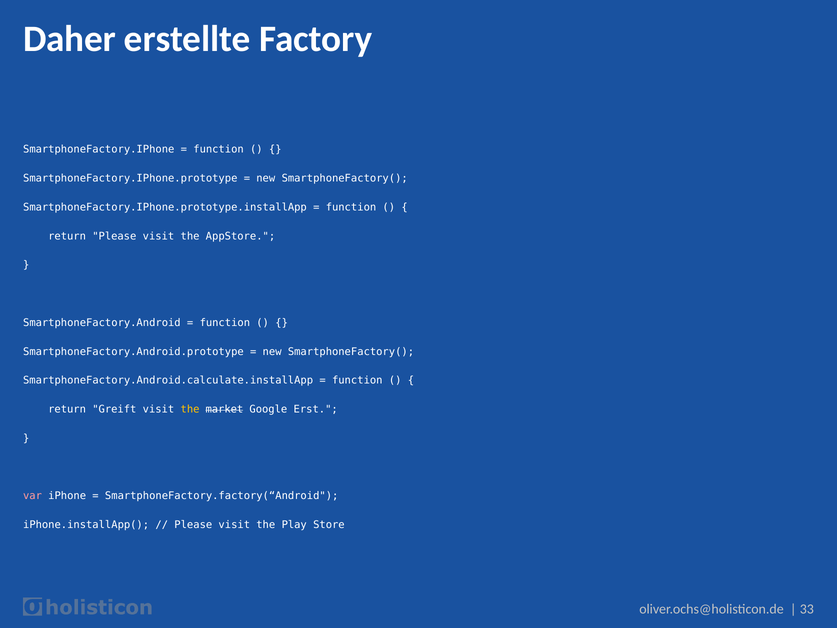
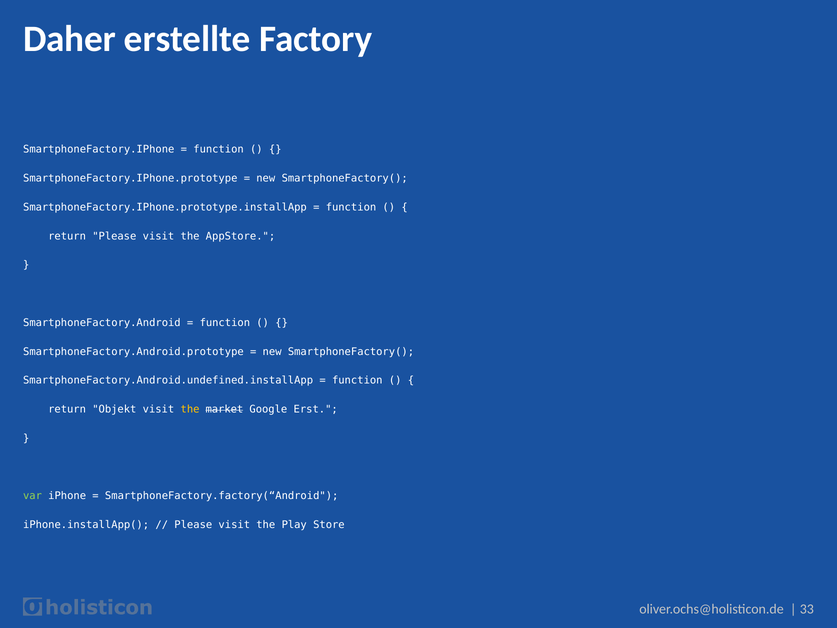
SmartphoneFactory.Android.calculate.installApp: SmartphoneFactory.Android.calculate.installApp -> SmartphoneFactory.Android.undefined.installApp
Greift: Greift -> Objekt
var colour: pink -> light green
